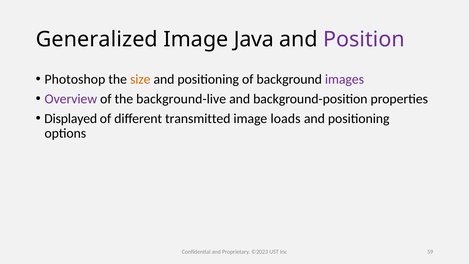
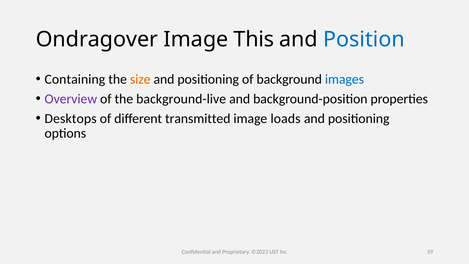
Generalized: Generalized -> Ondragover
Java: Java -> This
Position colour: purple -> blue
Photoshop: Photoshop -> Containing
images colour: purple -> blue
Displayed: Displayed -> Desktops
